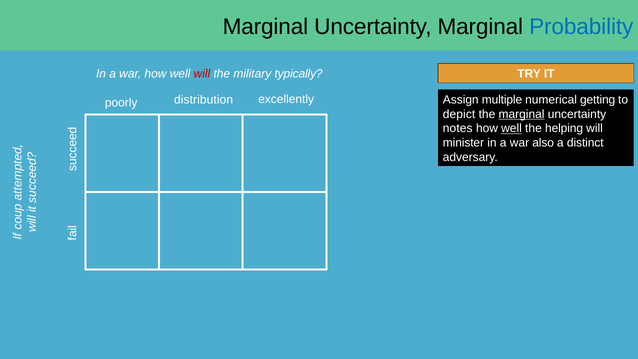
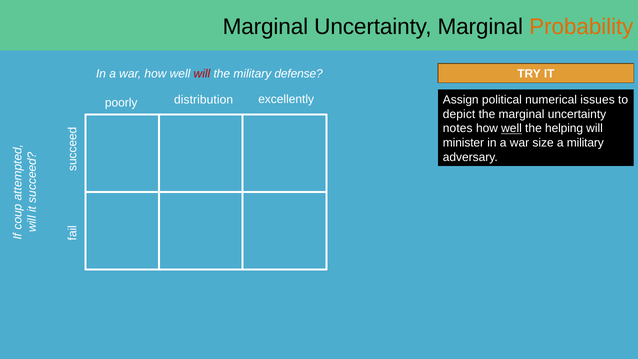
Probability colour: blue -> orange
typically: typically -> defense
multiple: multiple -> political
getting: getting -> issues
marginal at (522, 114) underline: present -> none
also: also -> size
a distinct: distinct -> military
